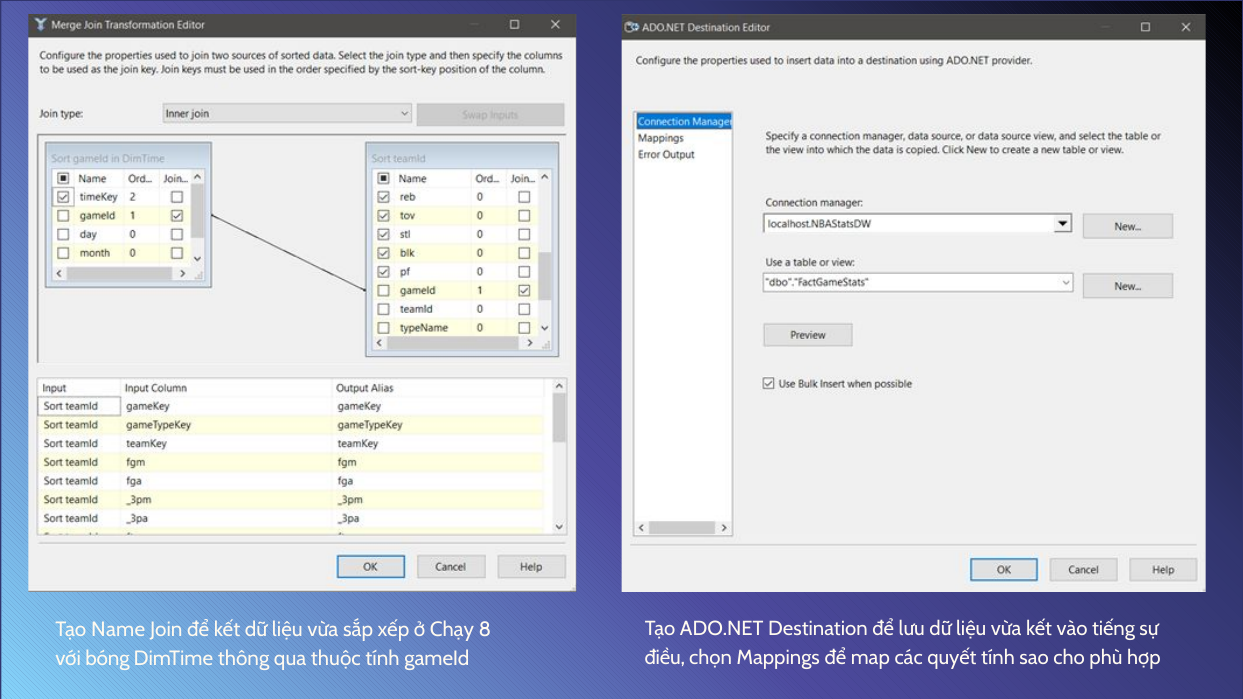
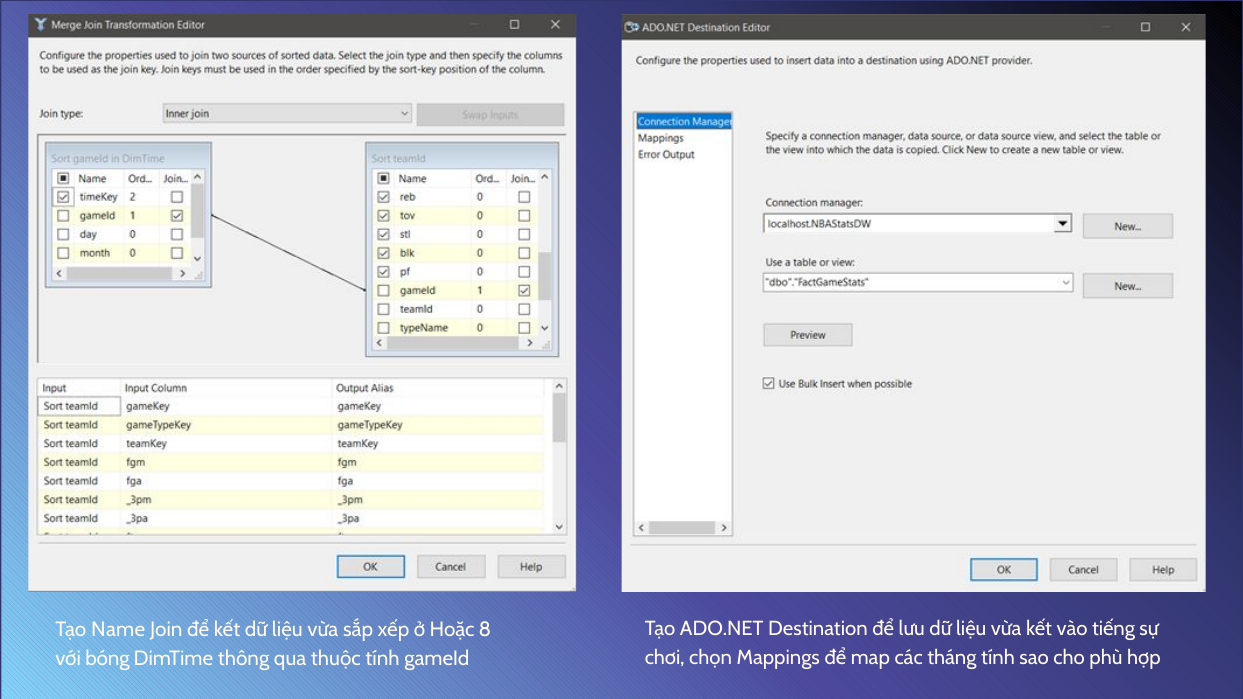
Chạy: Chạy -> Hoặc
điều: điều -> chơi
quyết: quyết -> tháng
